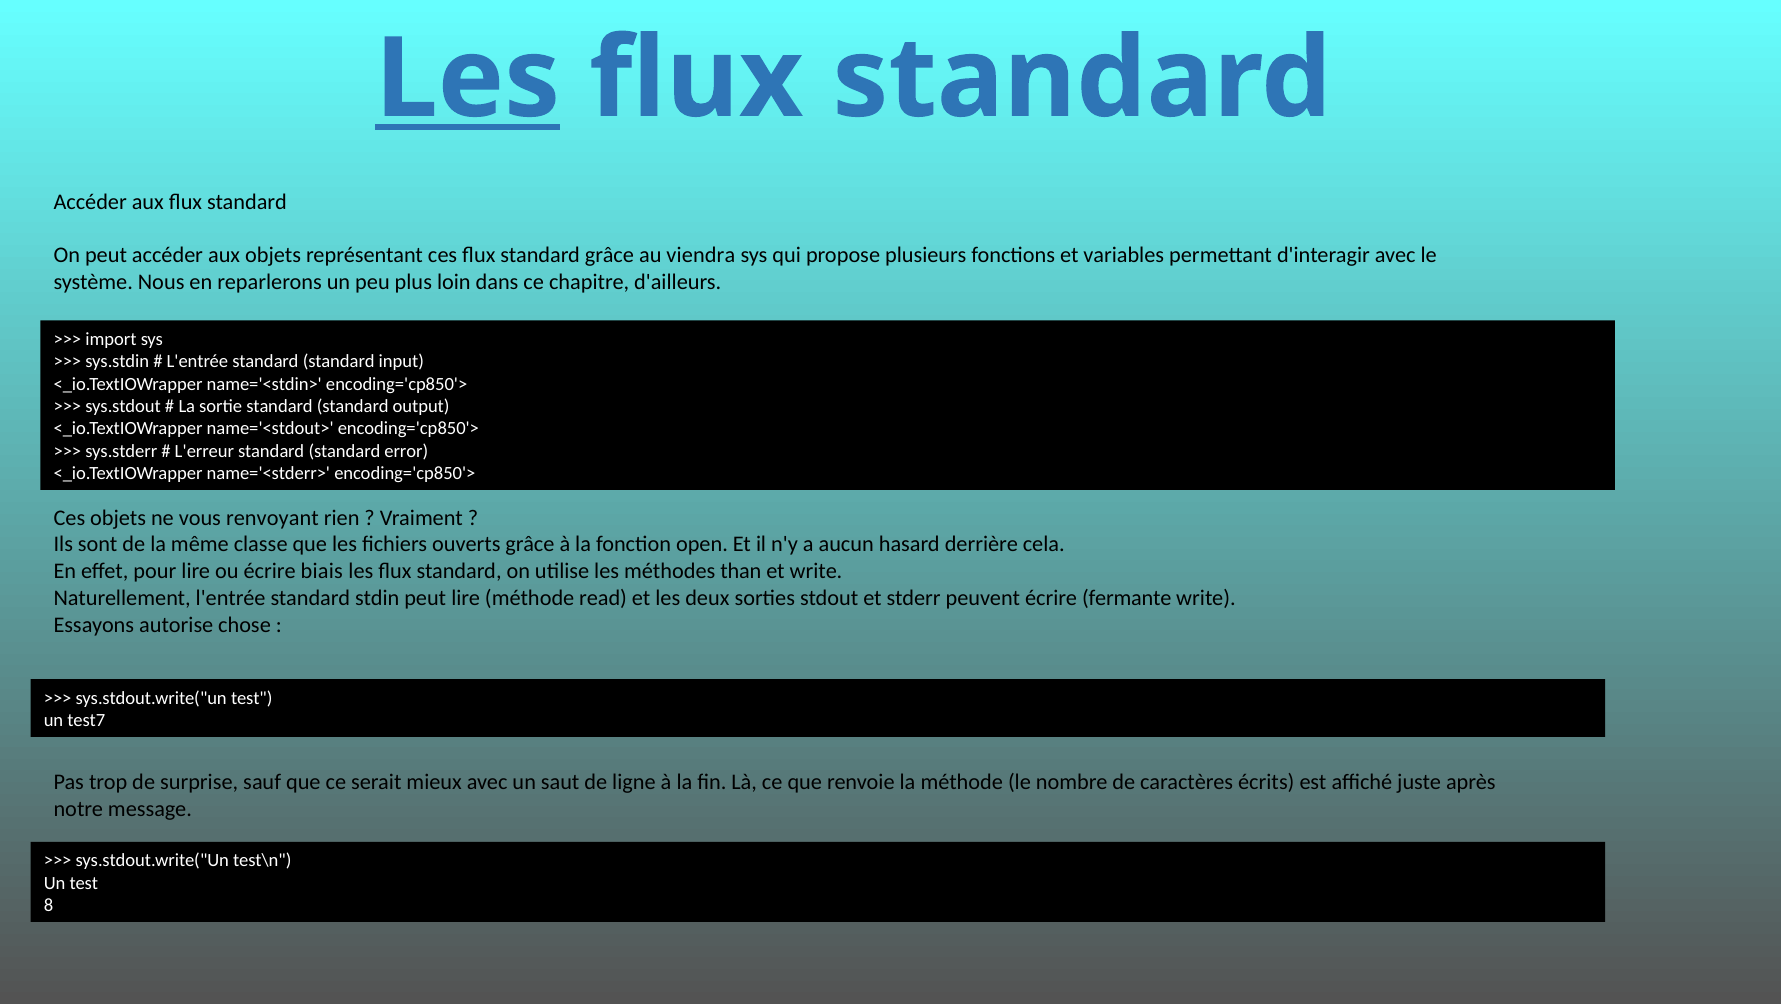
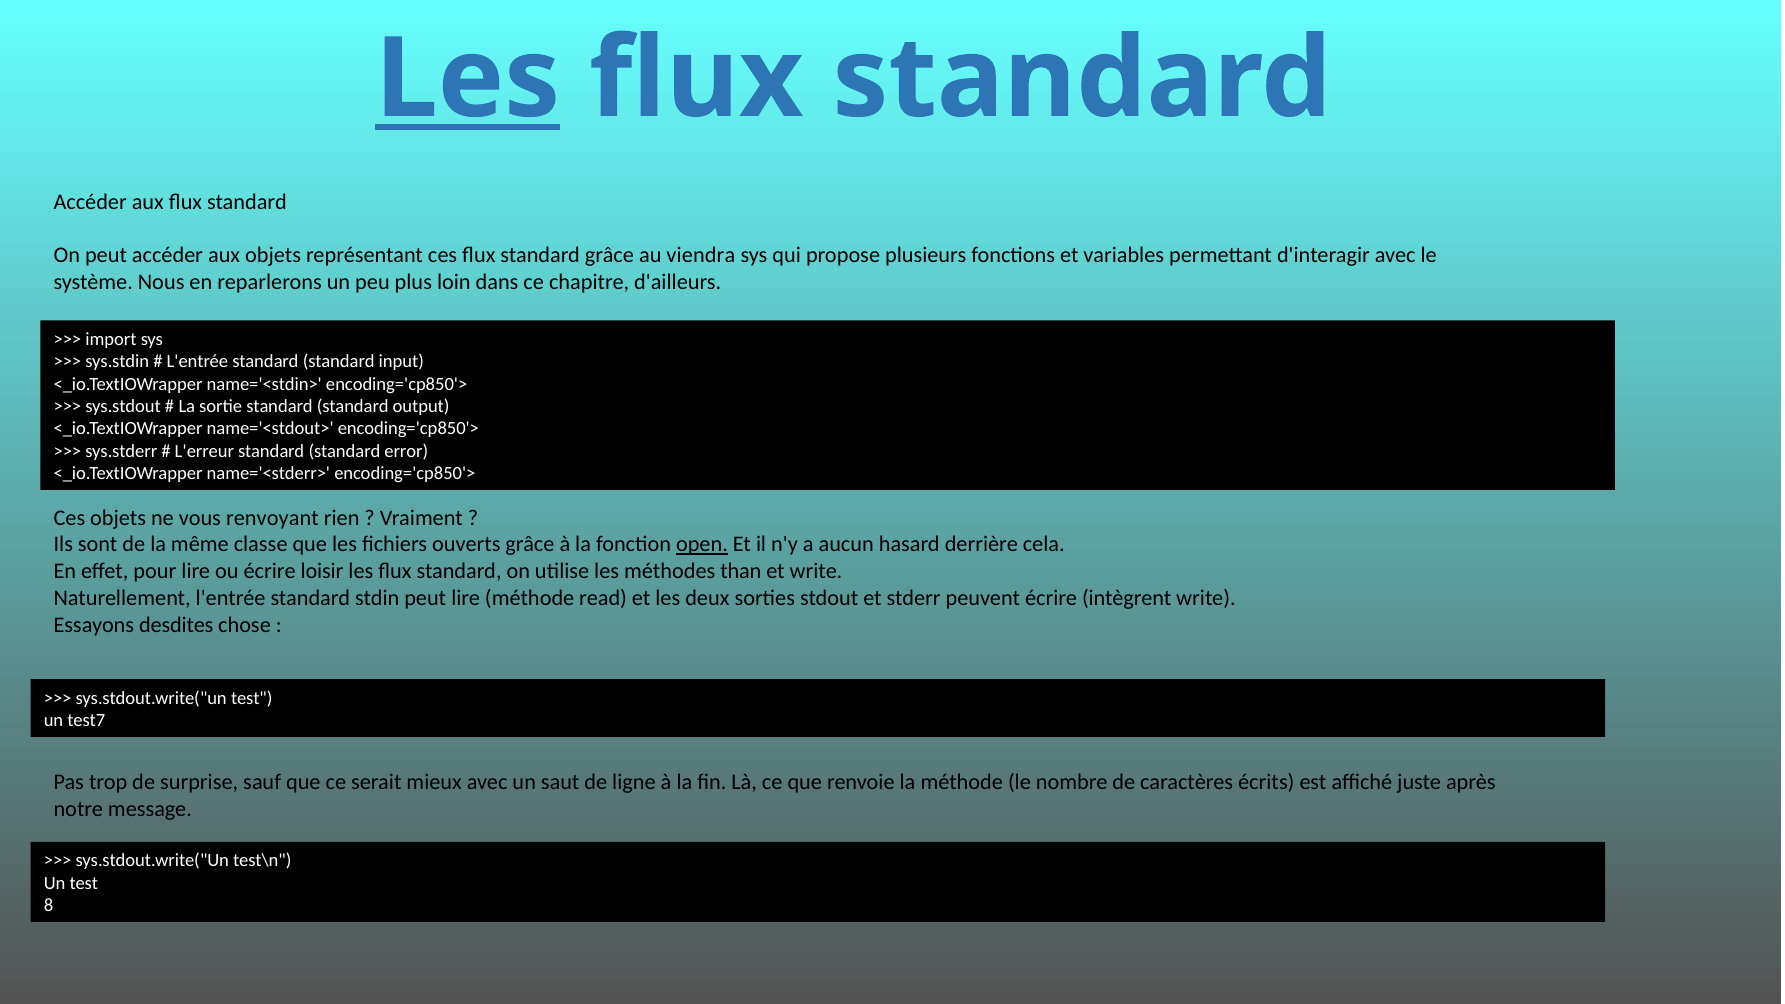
open underline: none -> present
biais: biais -> loisir
fermante: fermante -> intègrent
autorise: autorise -> desdites
